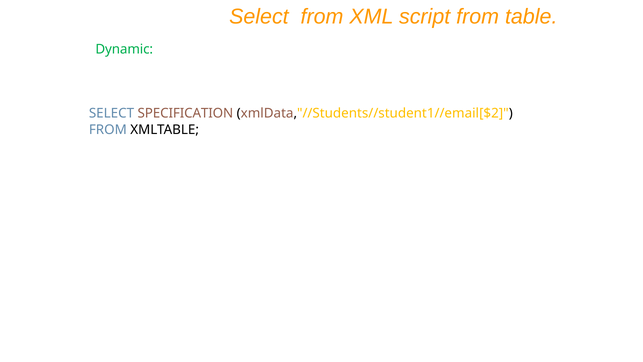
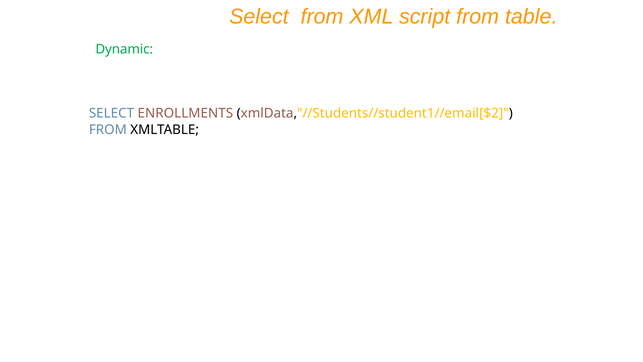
SPECIFICATION: SPECIFICATION -> ENROLLMENTS
